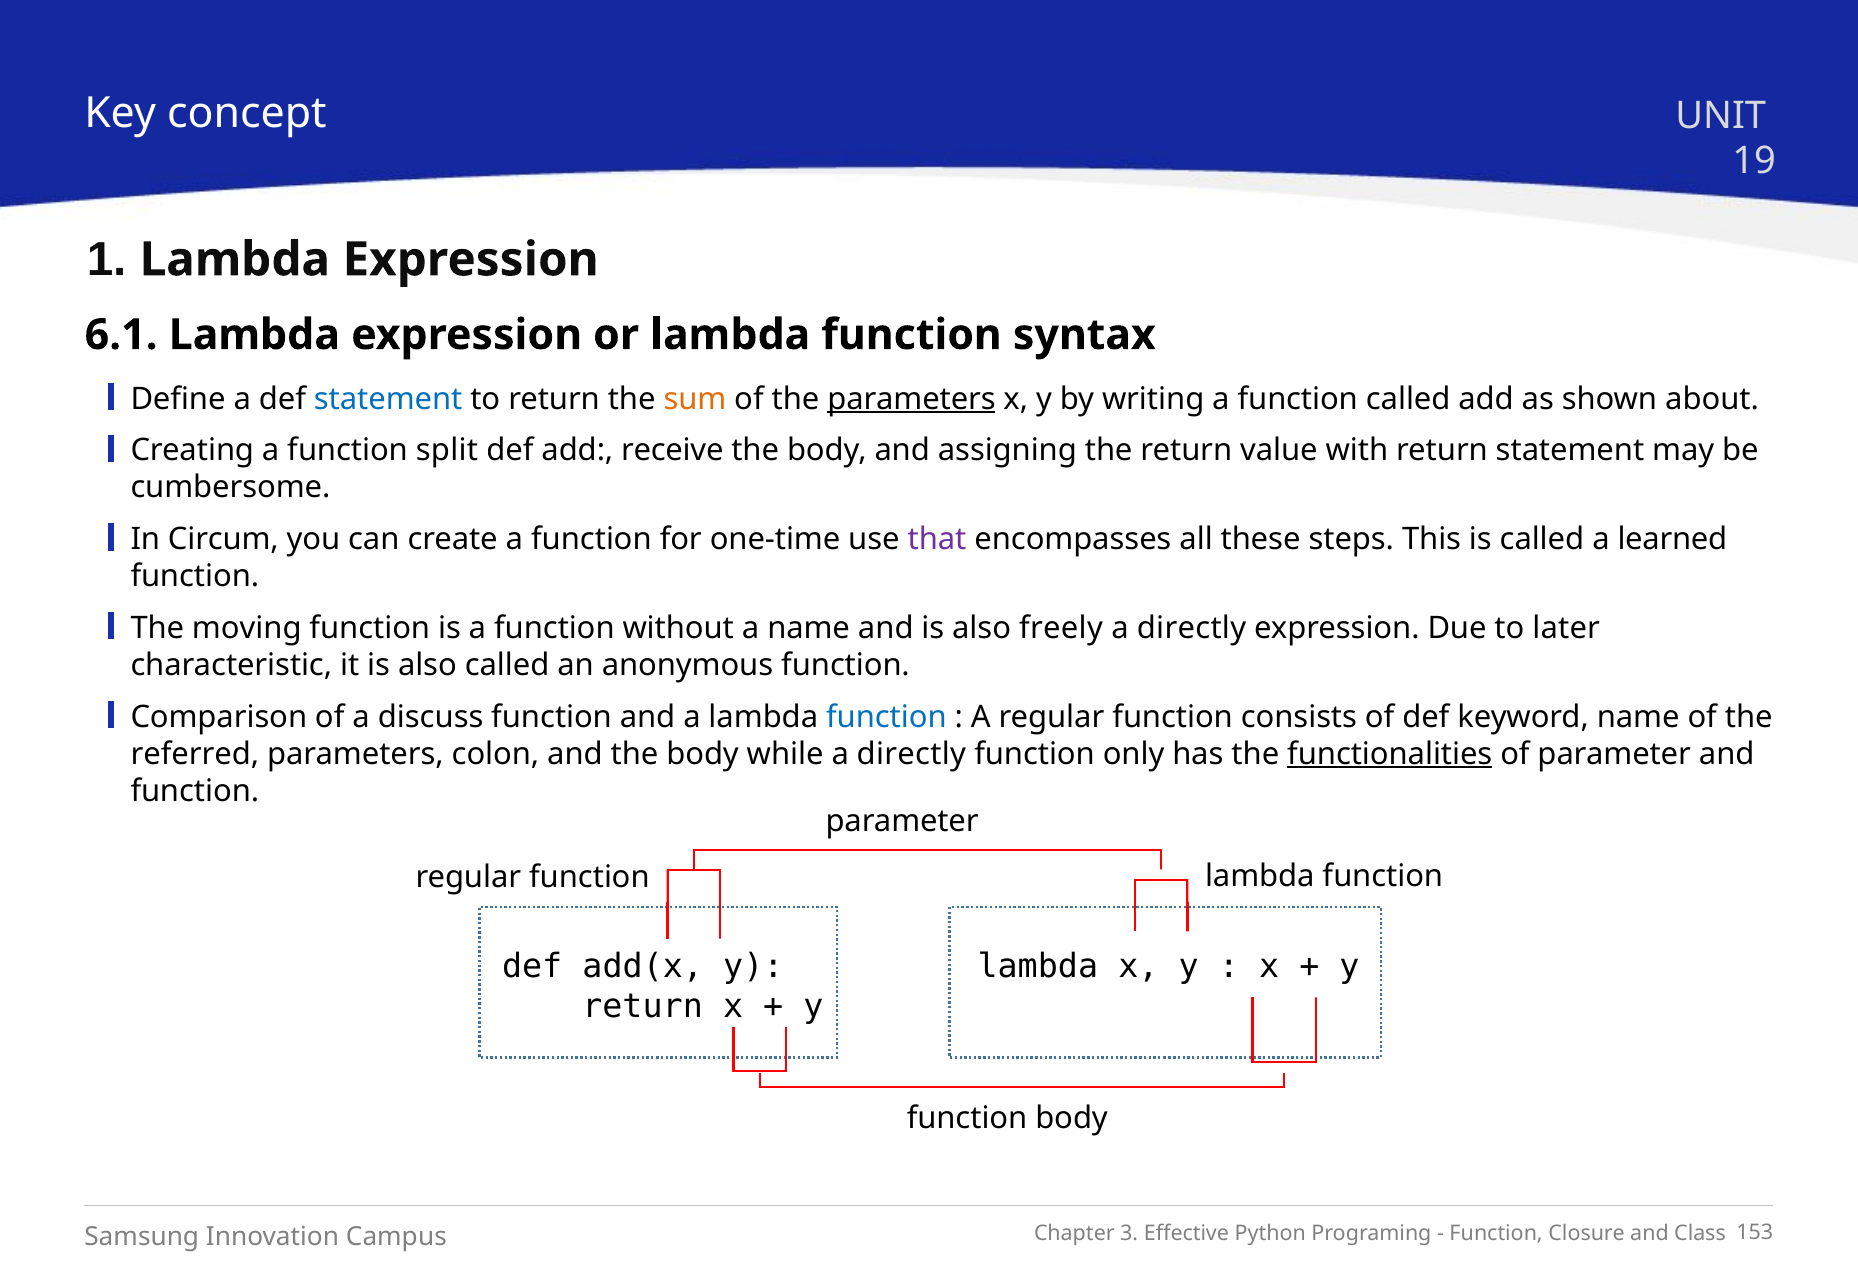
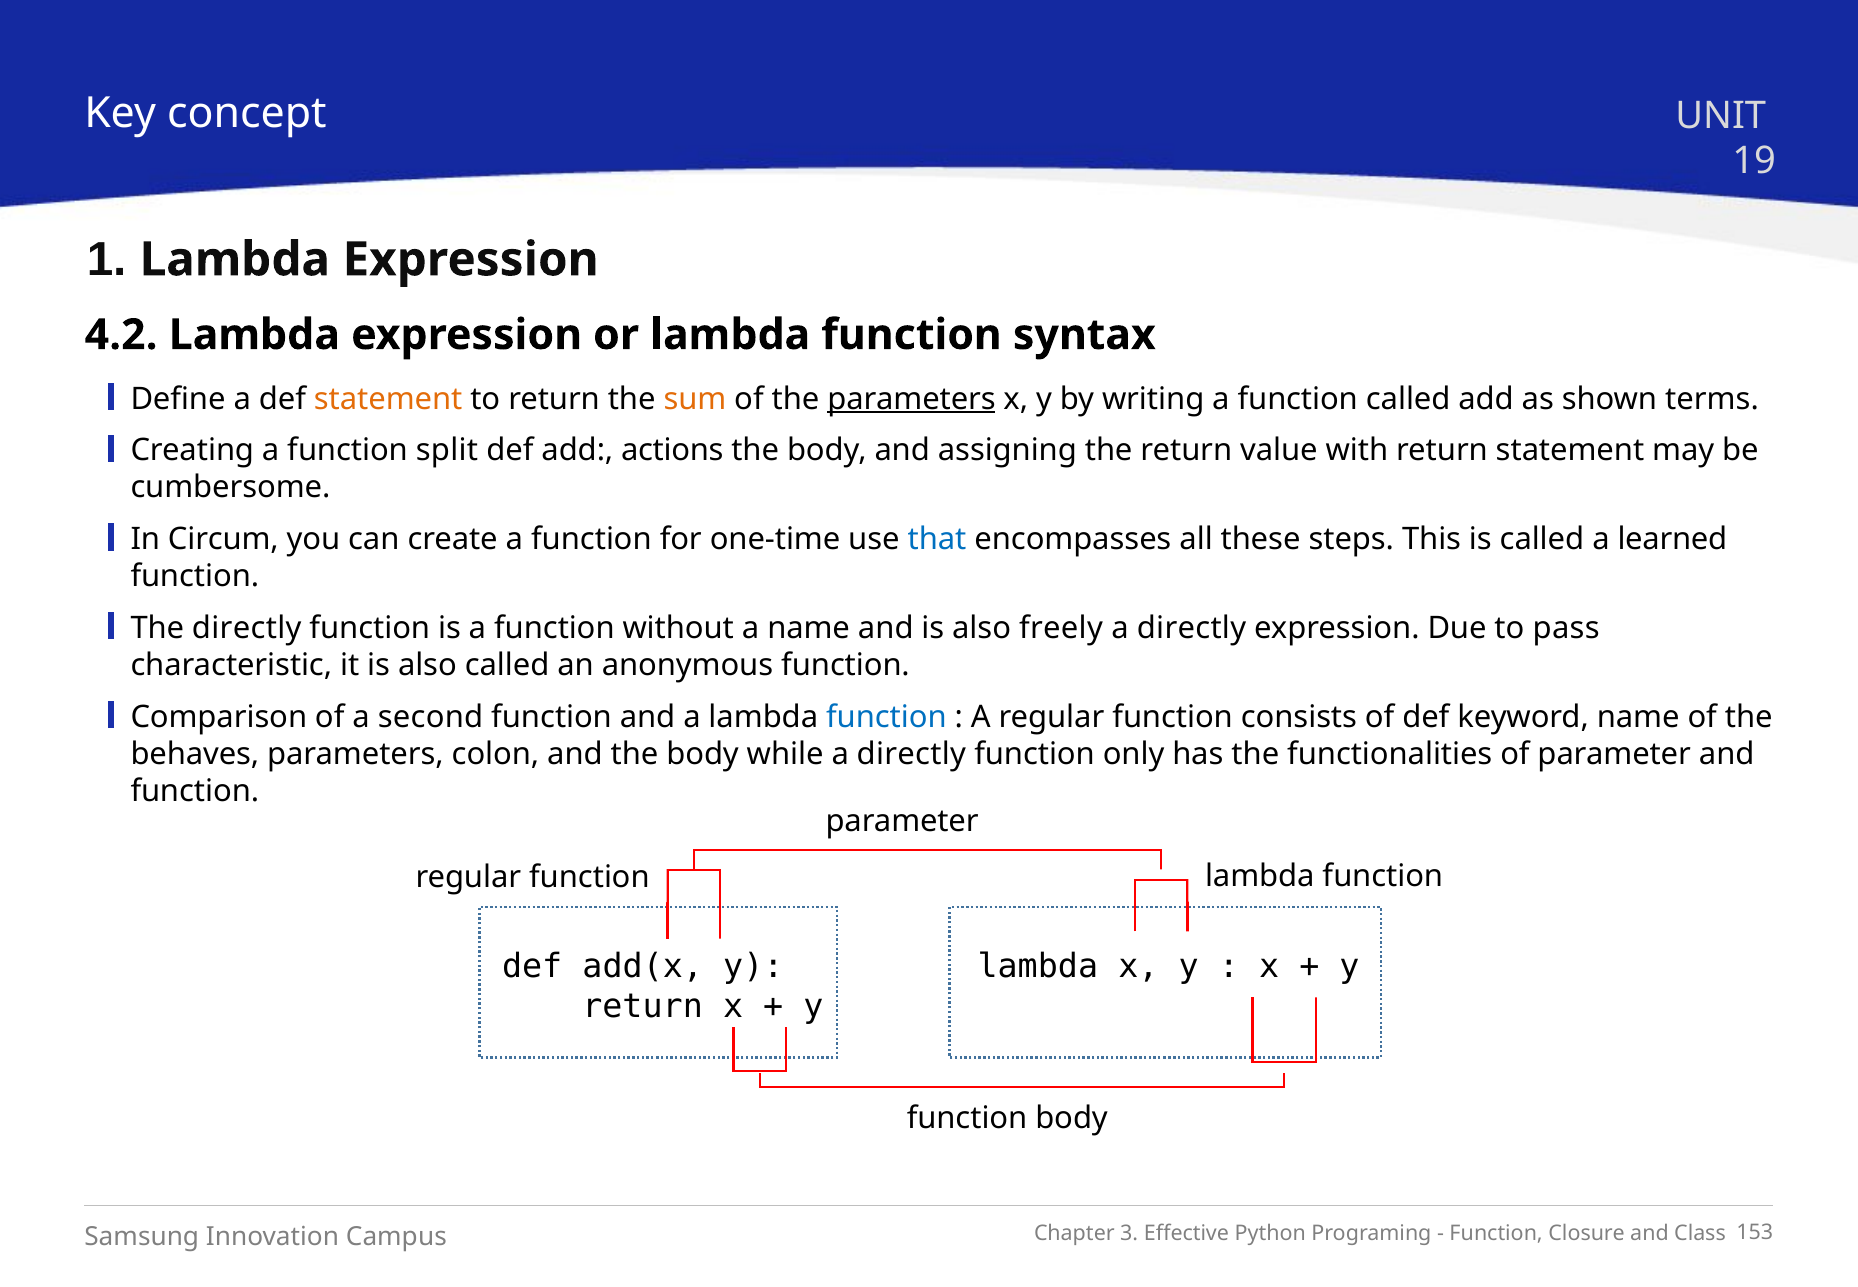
6.1: 6.1 -> 4.2
statement at (388, 399) colour: blue -> orange
about: about -> terms
receive: receive -> actions
that colour: purple -> blue
The moving: moving -> directly
later: later -> pass
discuss: discuss -> second
referred: referred -> behaves
functionalities underline: present -> none
